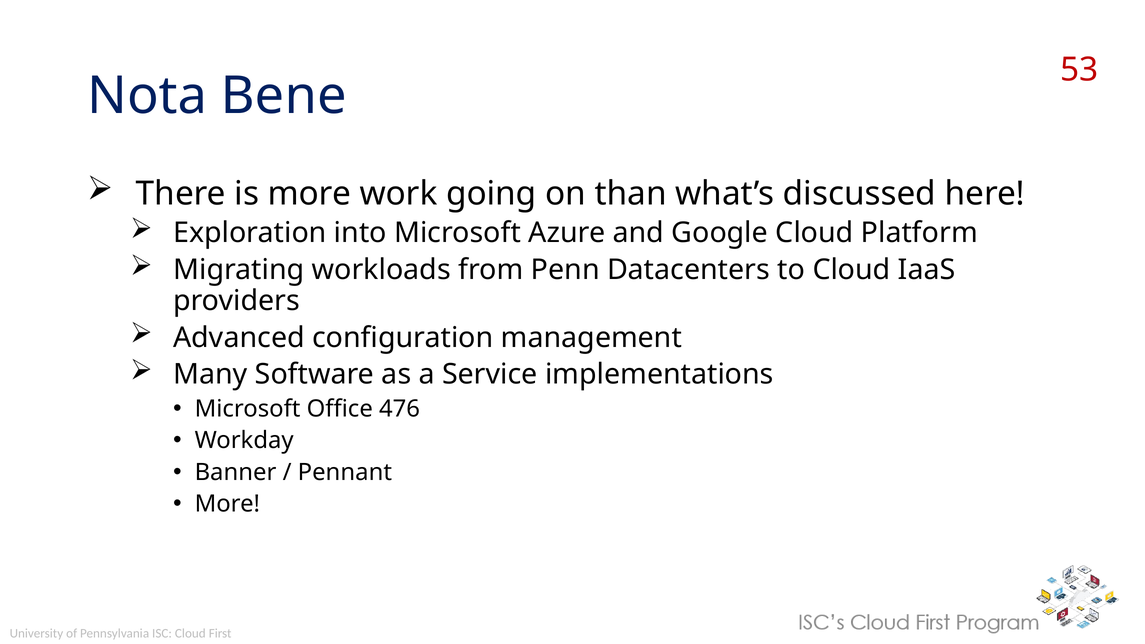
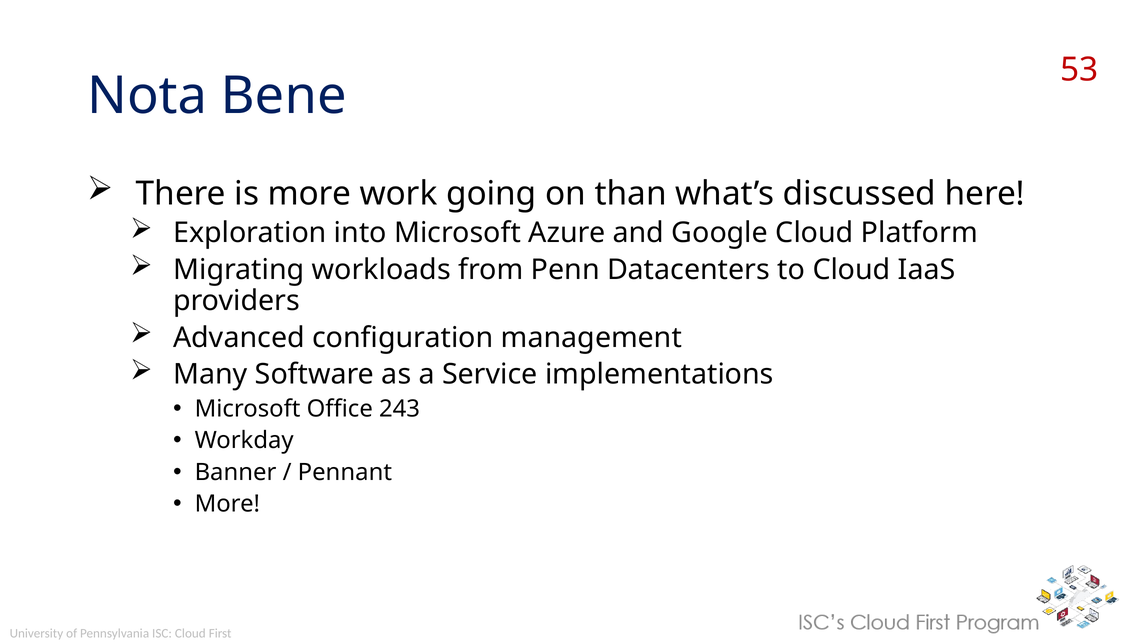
476: 476 -> 243
